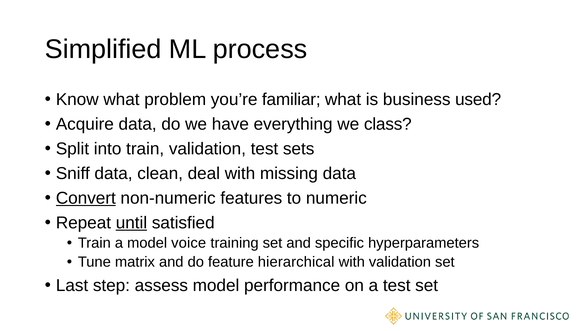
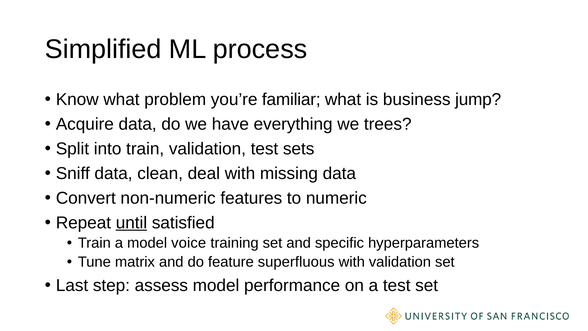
used: used -> jump
class: class -> trees
Convert underline: present -> none
hierarchical: hierarchical -> superfluous
